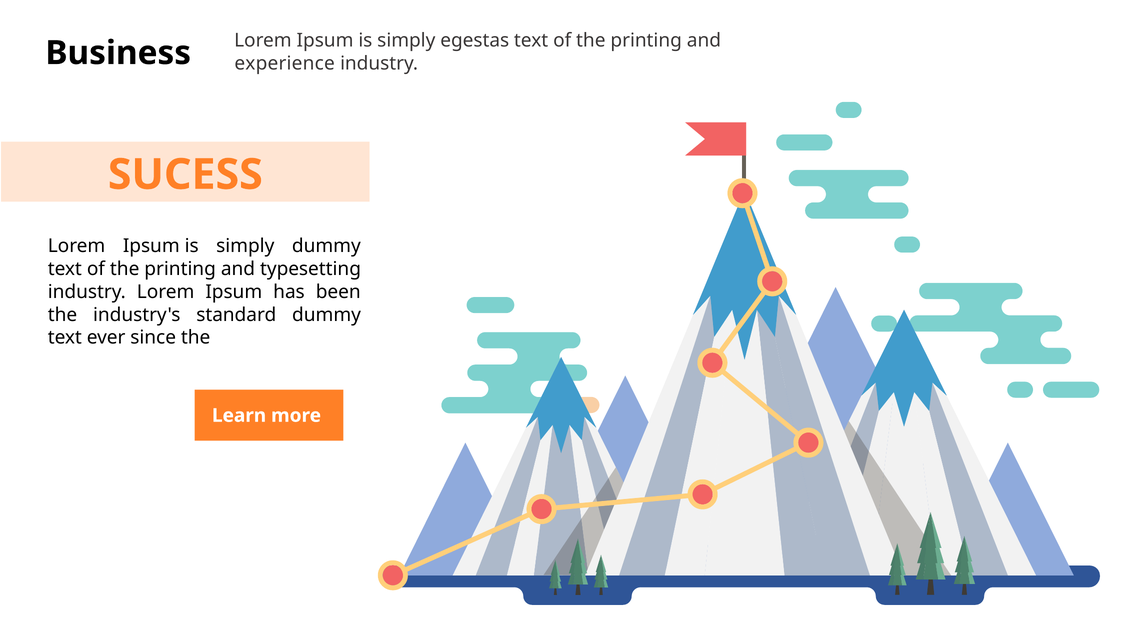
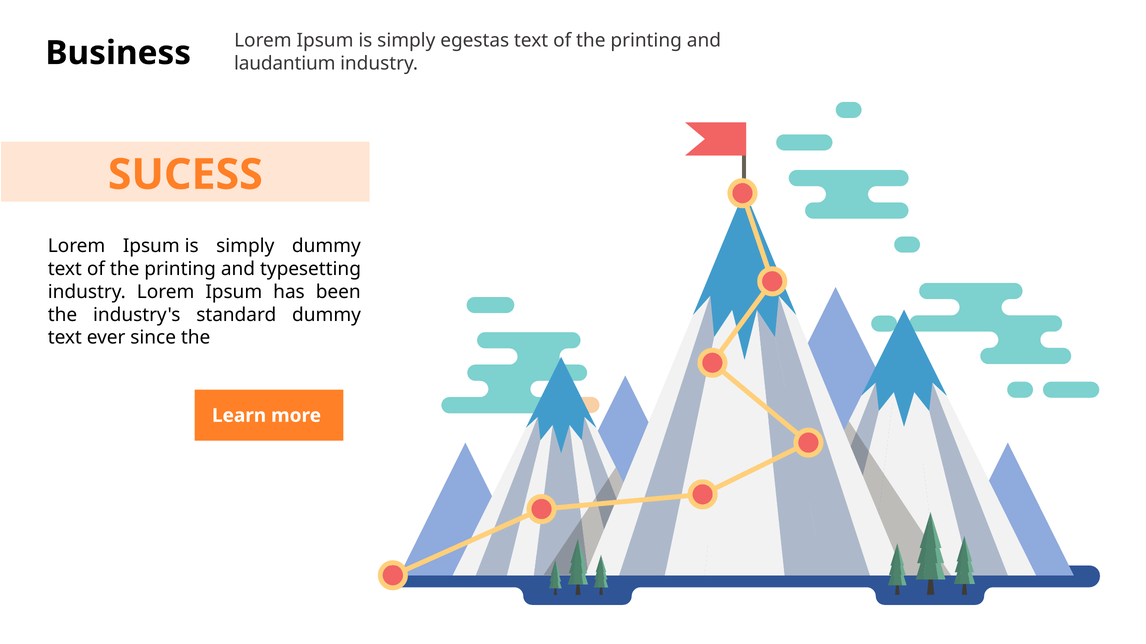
experience: experience -> laudantium
